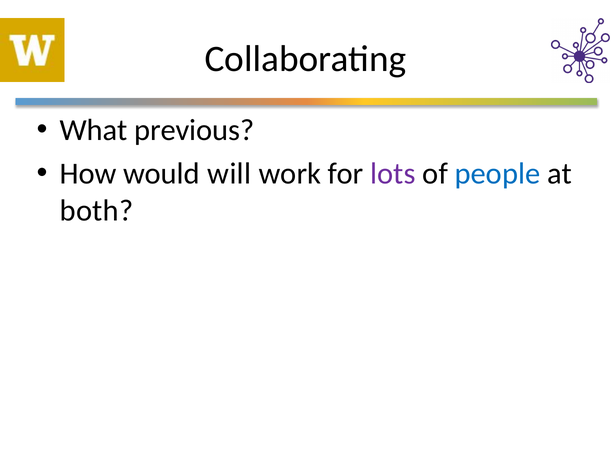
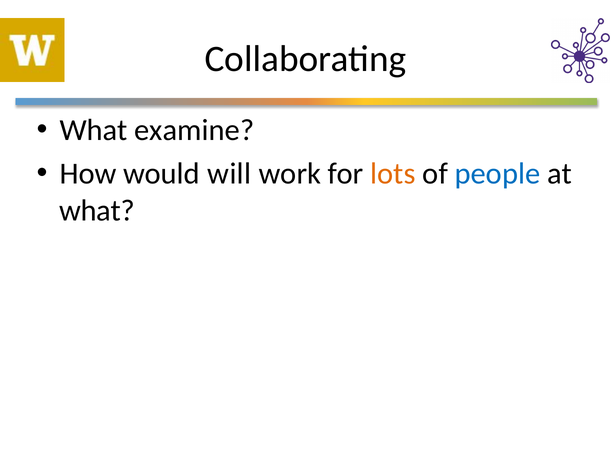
previous: previous -> examine
lots colour: purple -> orange
both at (97, 211): both -> what
